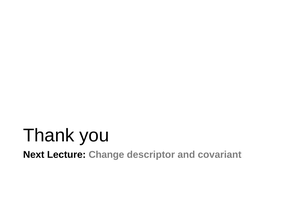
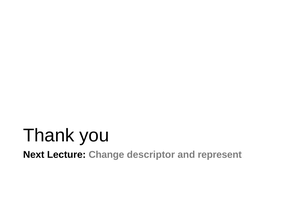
covariant: covariant -> represent
